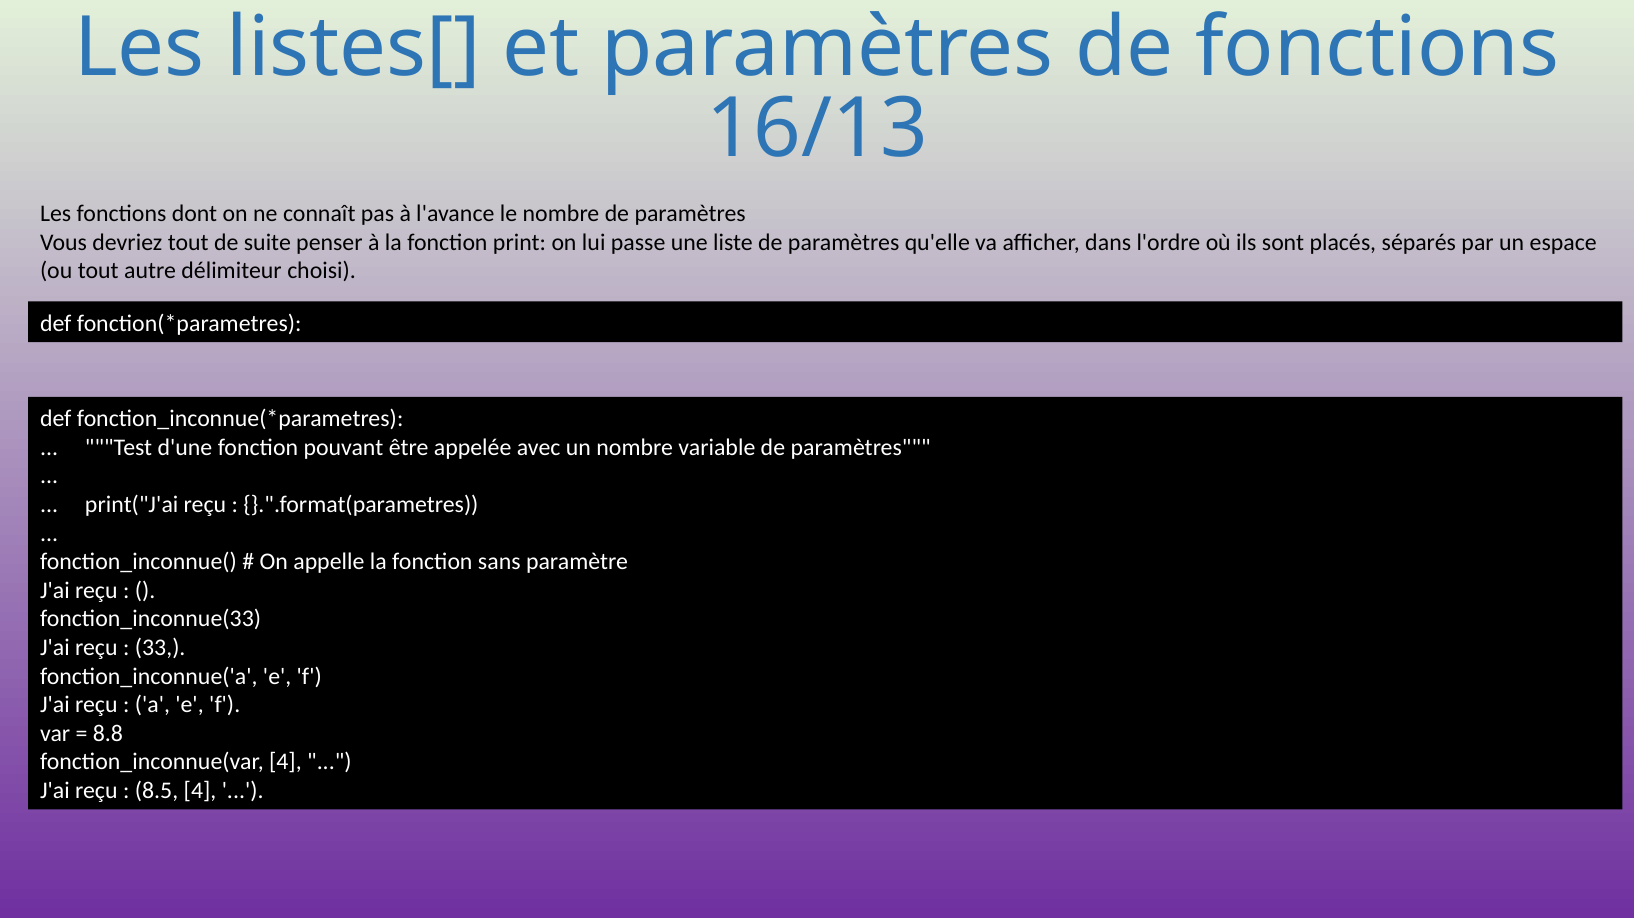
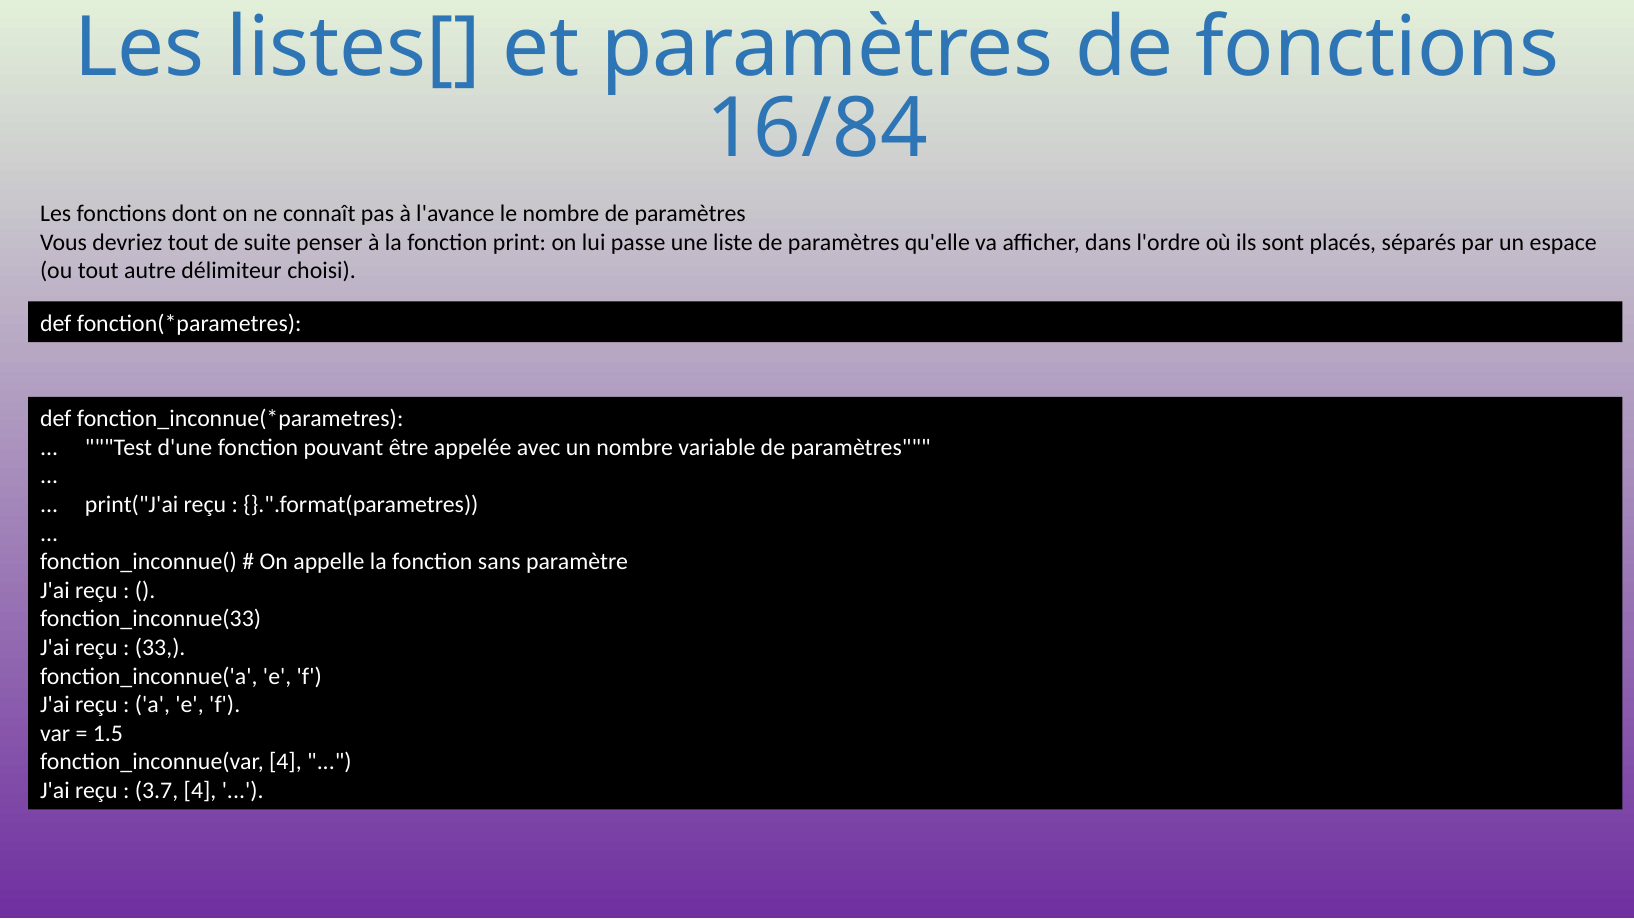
16/13: 16/13 -> 16/84
8.8: 8.8 -> 1.5
8.5: 8.5 -> 3.7
